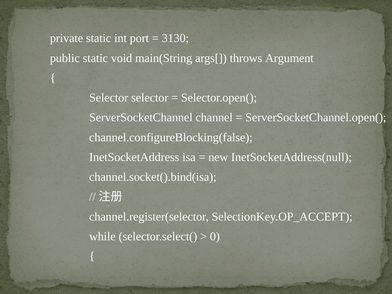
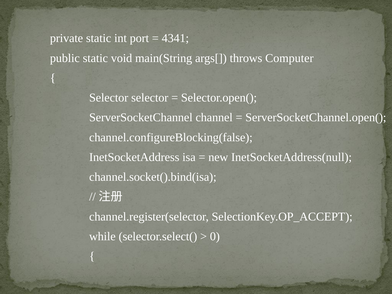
3130: 3130 -> 4341
Argument: Argument -> Computer
